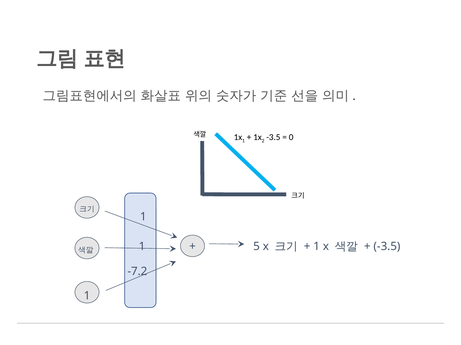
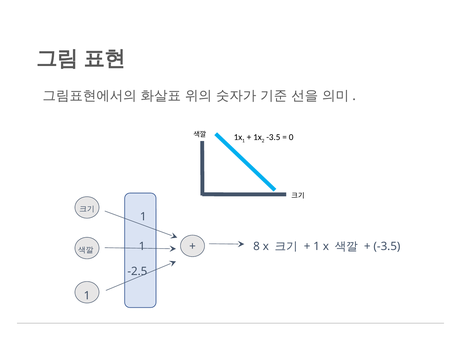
5: 5 -> 8
-7.2: -7.2 -> -2.5
